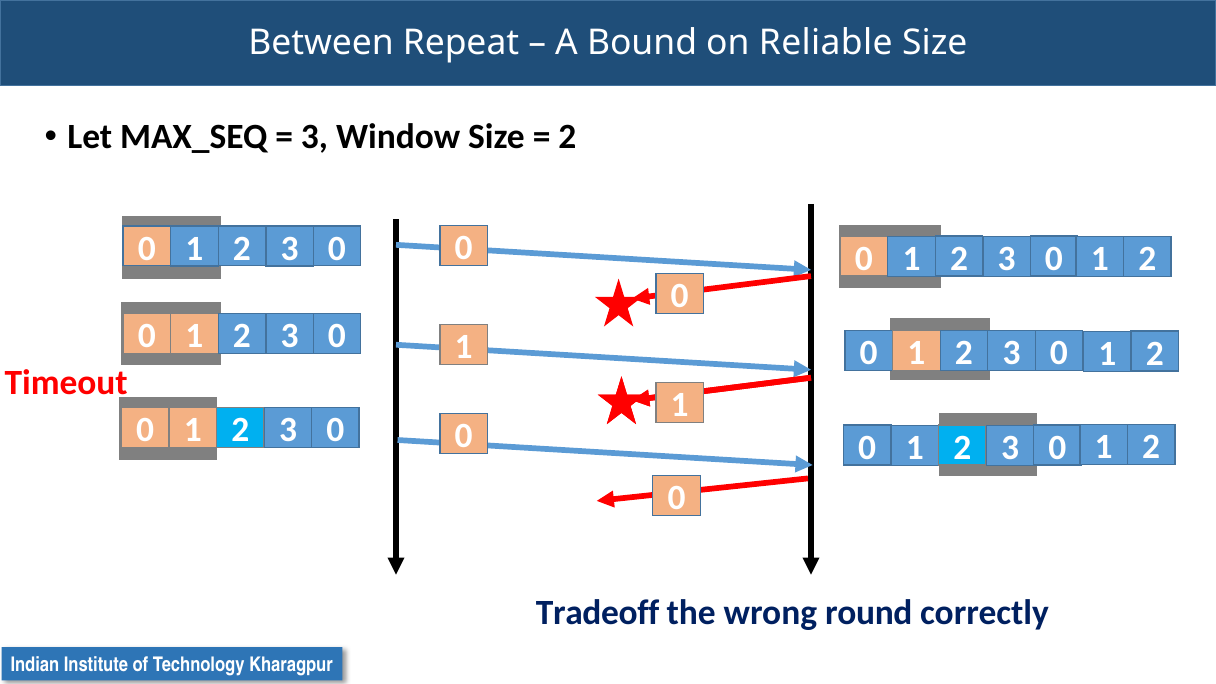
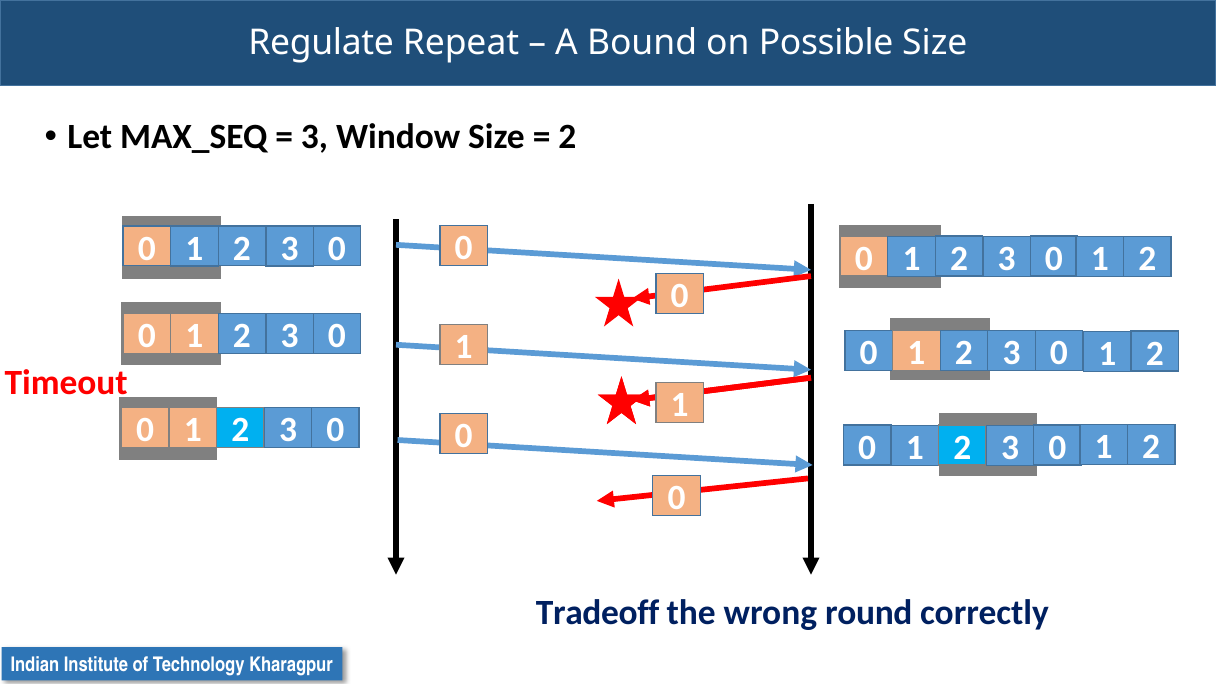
Between: Between -> Regulate
Reliable: Reliable -> Possible
